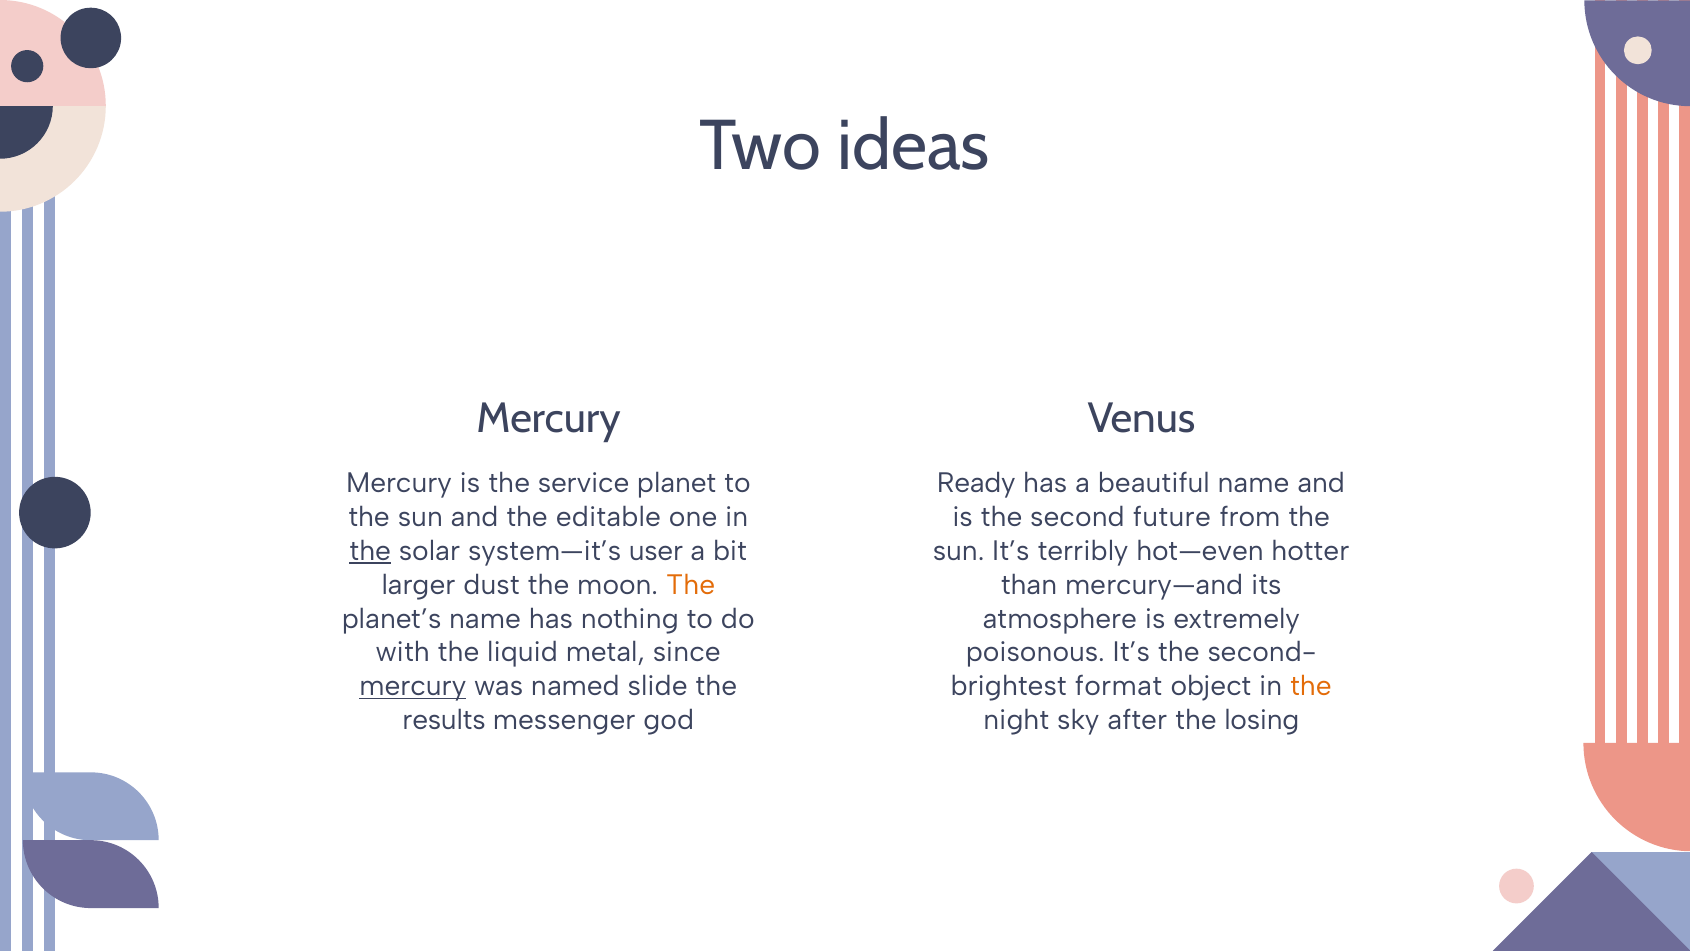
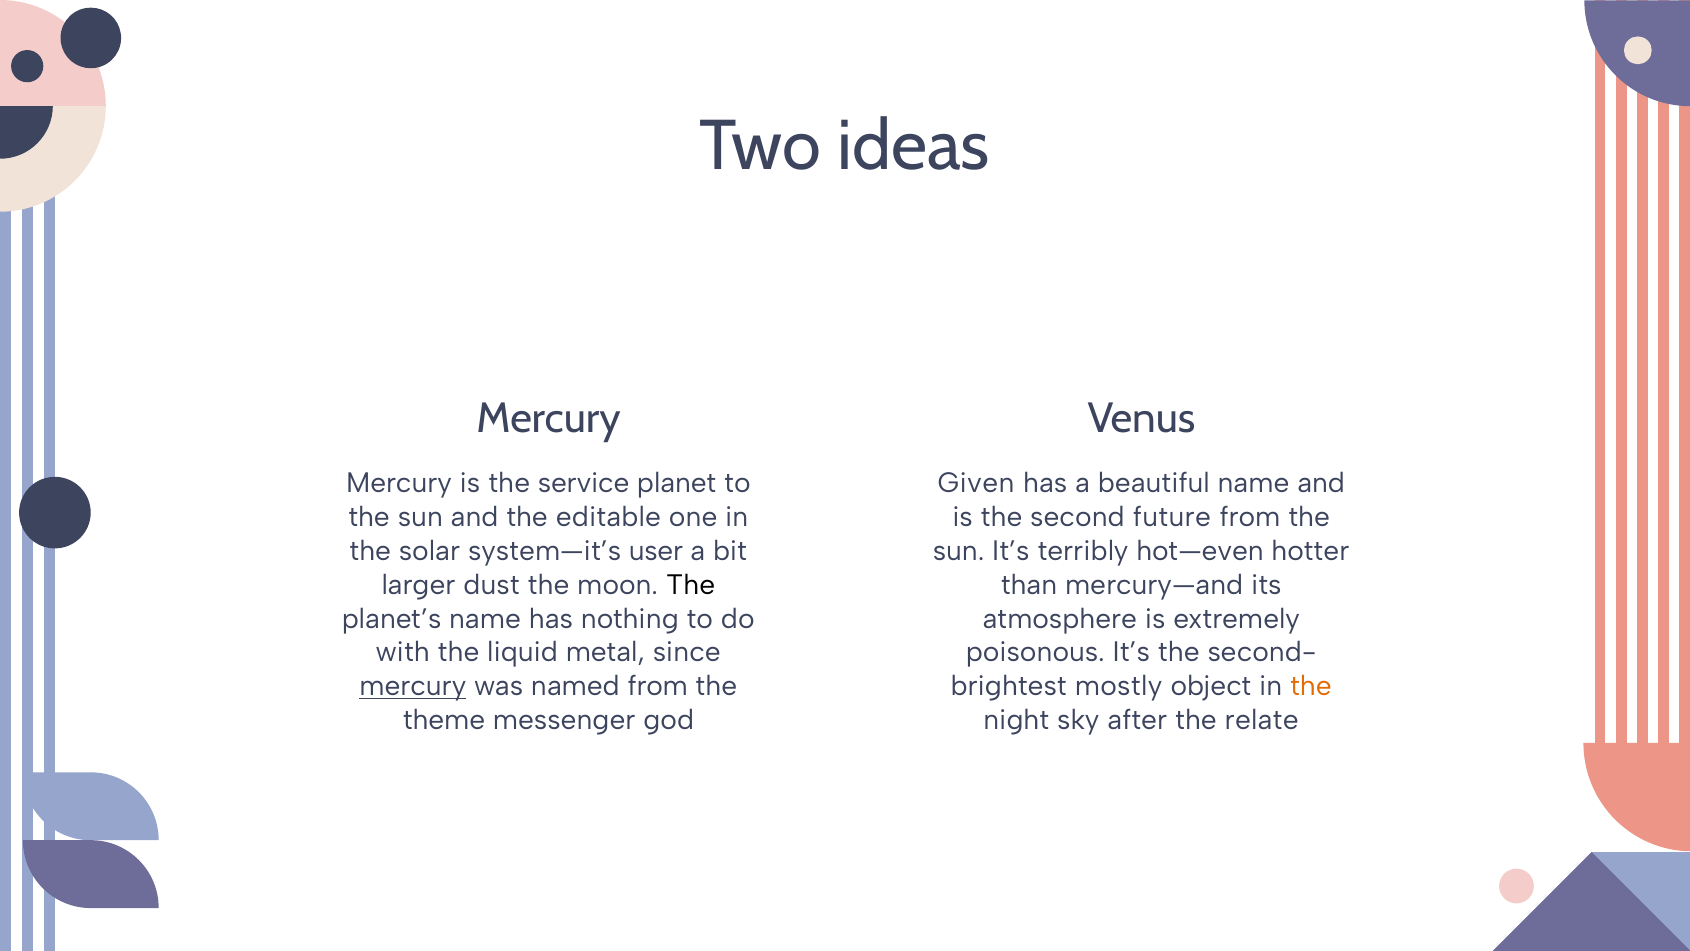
Ready: Ready -> Given
the at (370, 551) underline: present -> none
The at (691, 585) colour: orange -> black
named slide: slide -> from
format: format -> mostly
results: results -> theme
losing: losing -> relate
